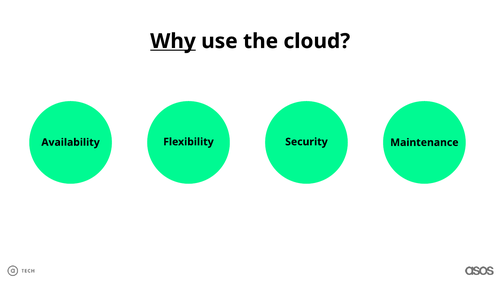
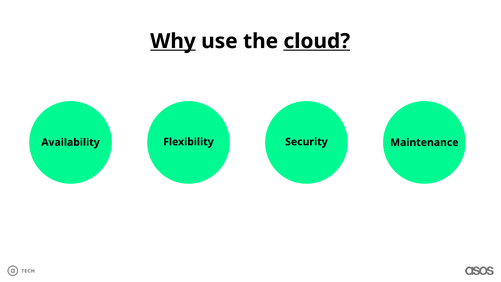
cloud underline: none -> present
